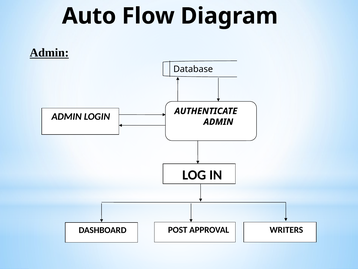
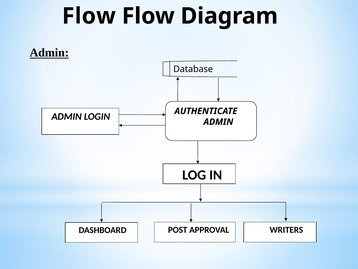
Auto at (89, 16): Auto -> Flow
